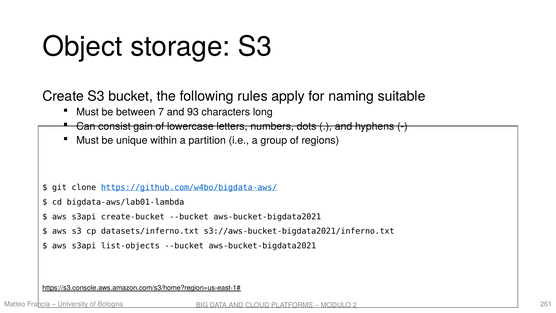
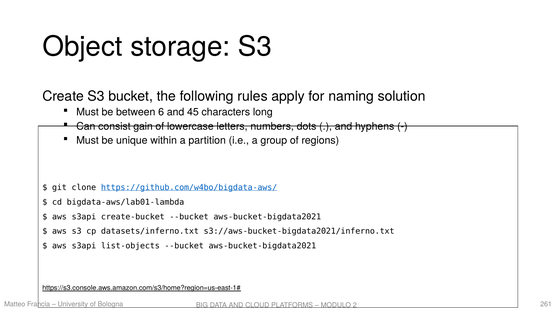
suitable: suitable -> solution
7: 7 -> 6
93: 93 -> 45
